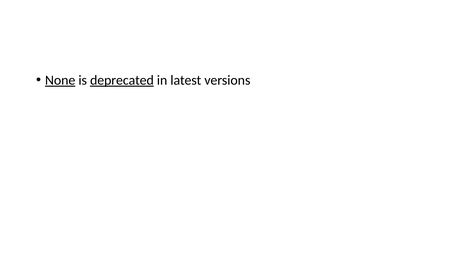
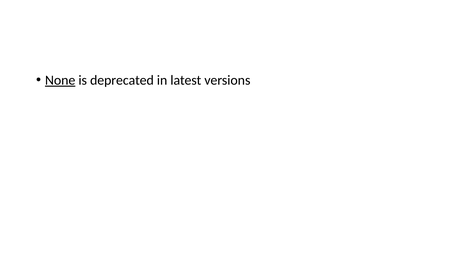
deprecated underline: present -> none
